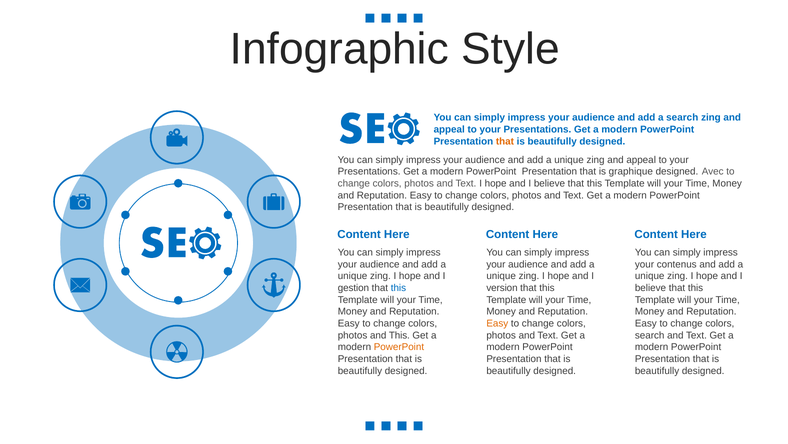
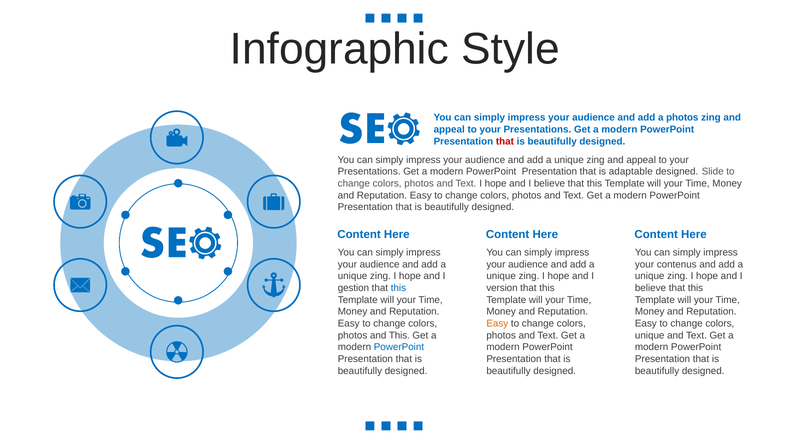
a search: search -> photos
that at (505, 141) colour: orange -> red
graphique: graphique -> adaptable
Avec: Avec -> Slide
search at (650, 335): search -> unique
PowerPoint at (399, 347) colour: orange -> blue
